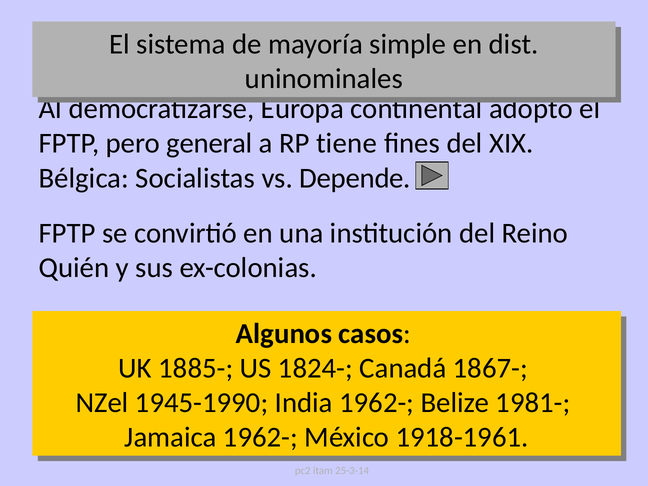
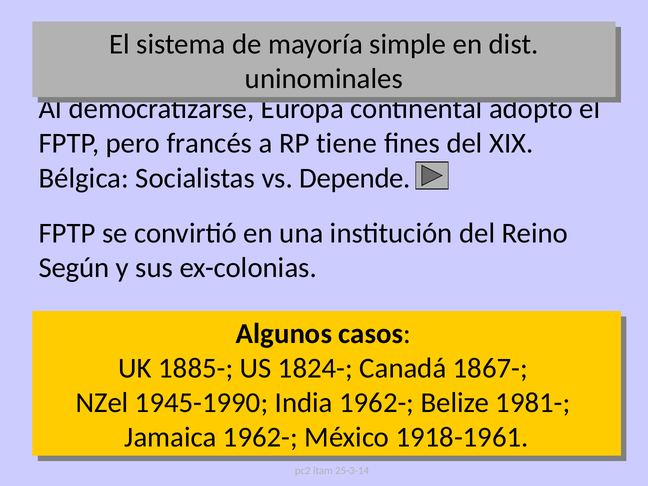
general: general -> francés
Quién: Quién -> Según
